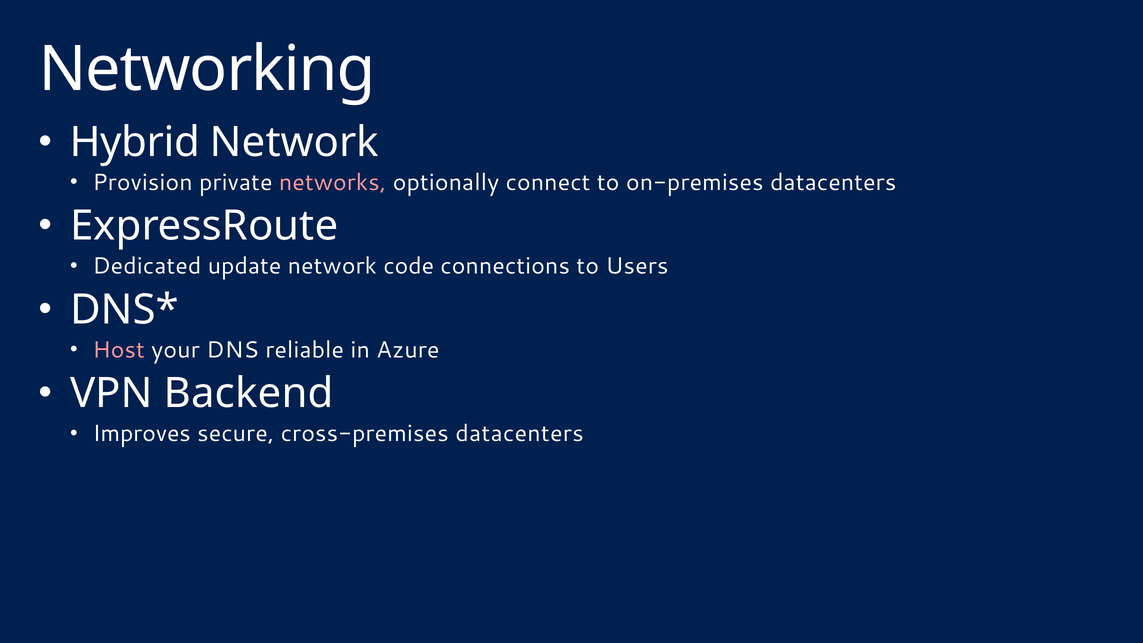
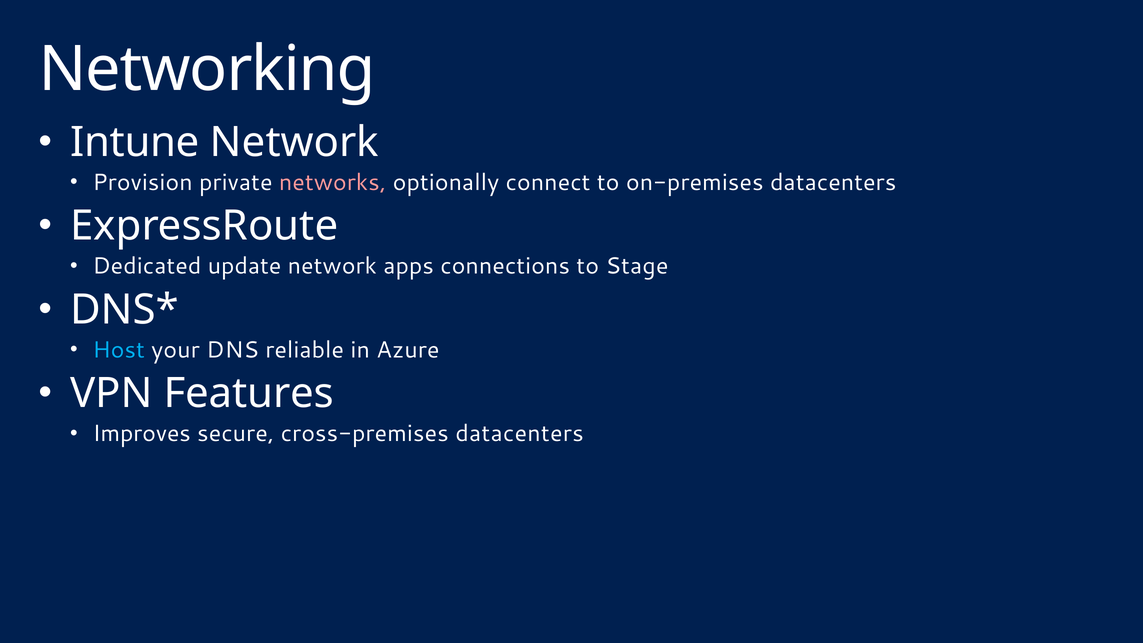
Hybrid: Hybrid -> Intune
code: code -> apps
Users: Users -> Stage
Host colour: pink -> light blue
Backend: Backend -> Features
